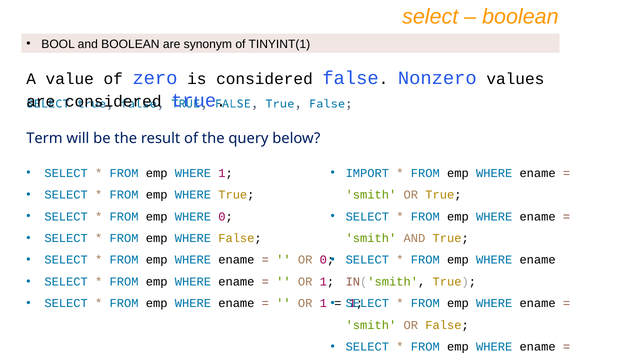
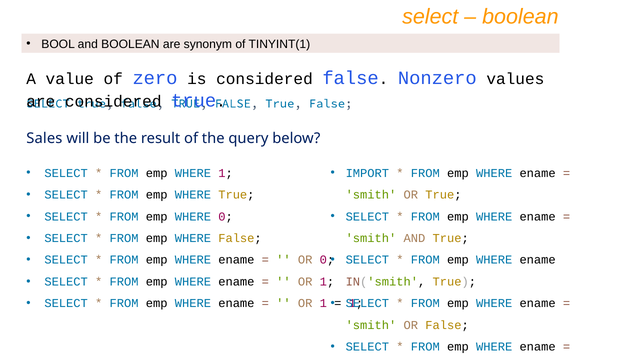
Term: Term -> Sales
